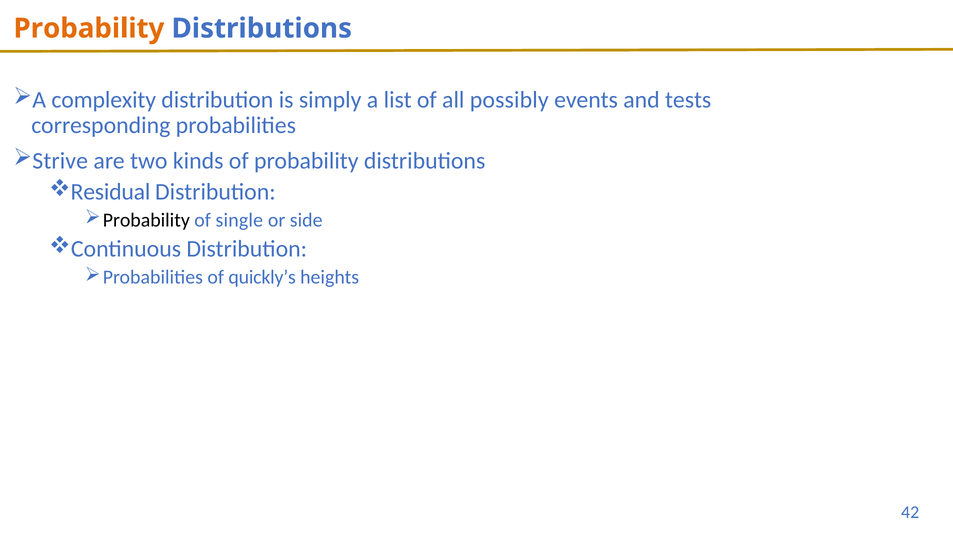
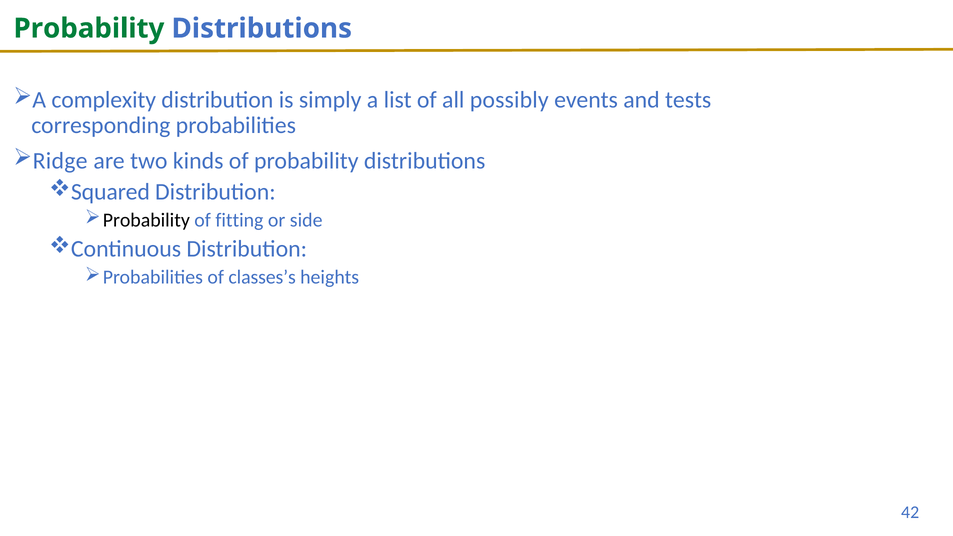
Probability at (89, 28) colour: orange -> green
Strive: Strive -> Ridge
Residual: Residual -> Squared
single: single -> fitting
quickly’s: quickly’s -> classes’s
